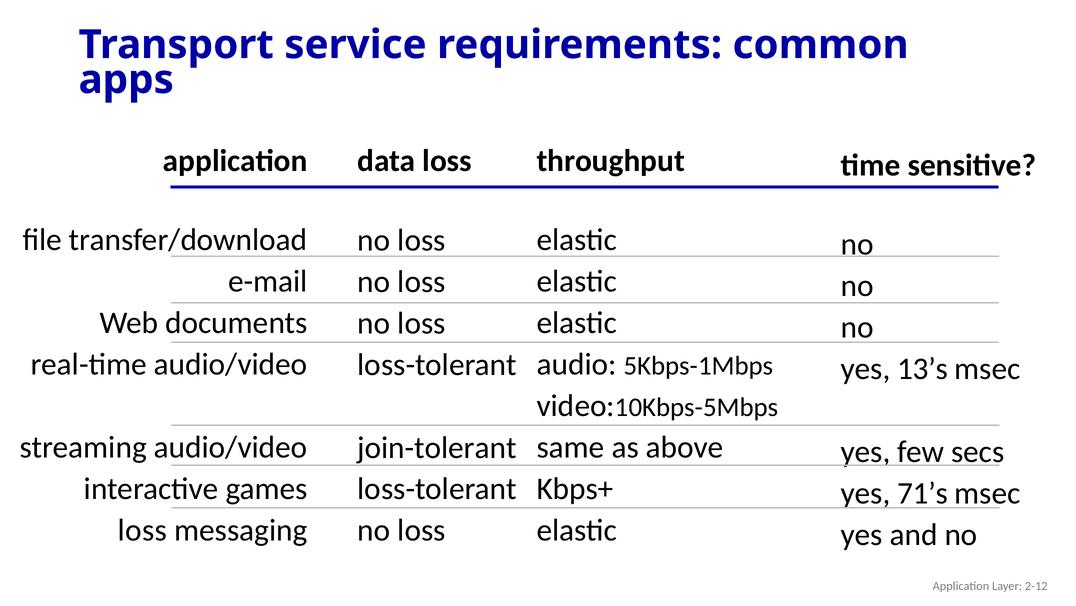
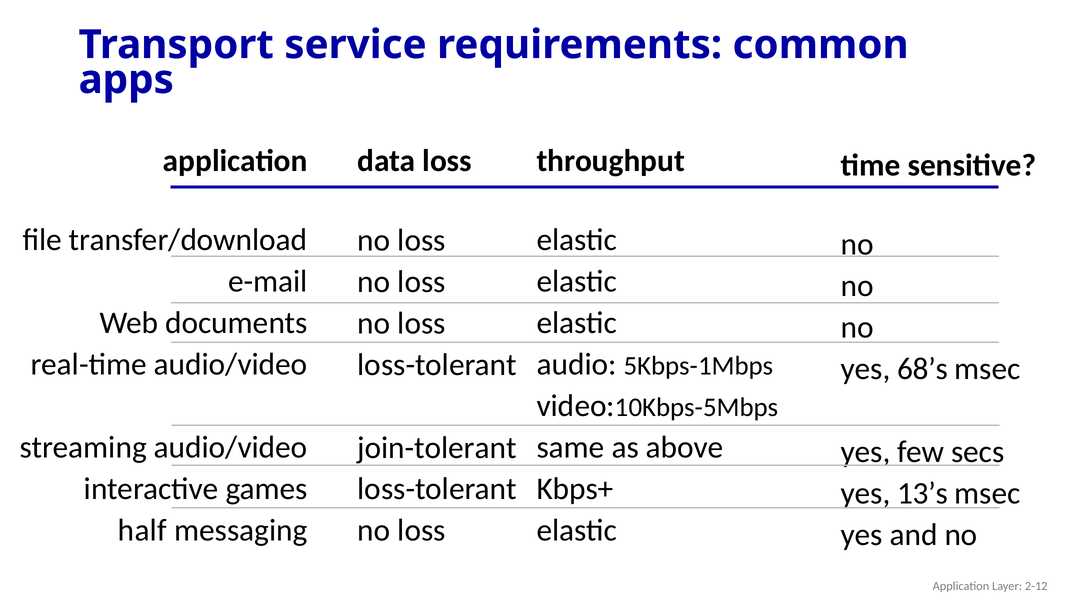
13’s: 13’s -> 68’s
71’s: 71’s -> 13’s
loss at (142, 530): loss -> half
